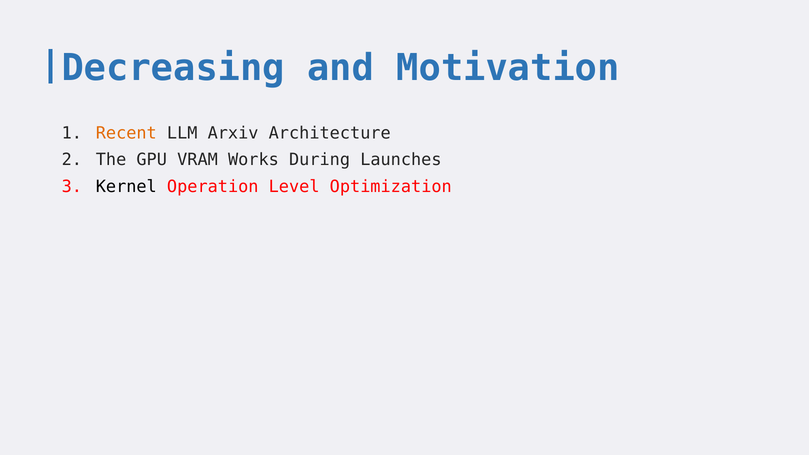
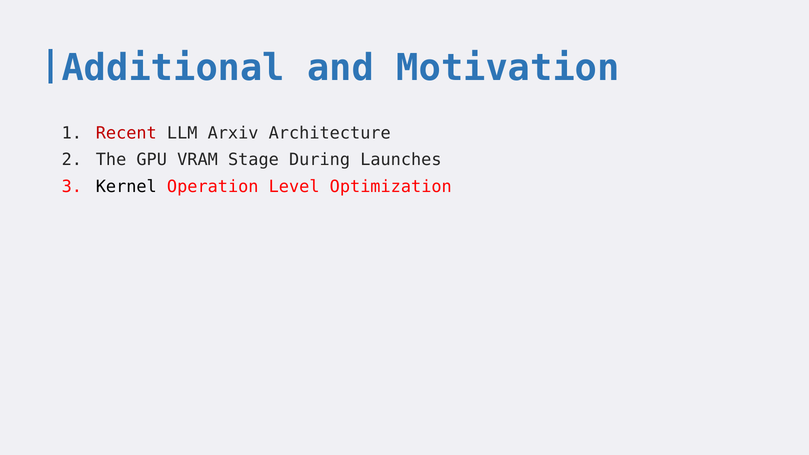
Decreasing: Decreasing -> Additional
Recent colour: orange -> red
Works: Works -> Stage
